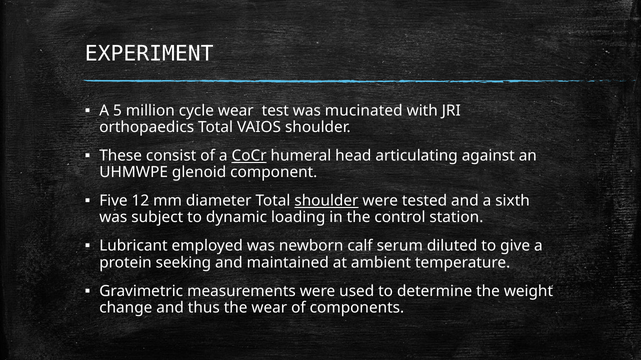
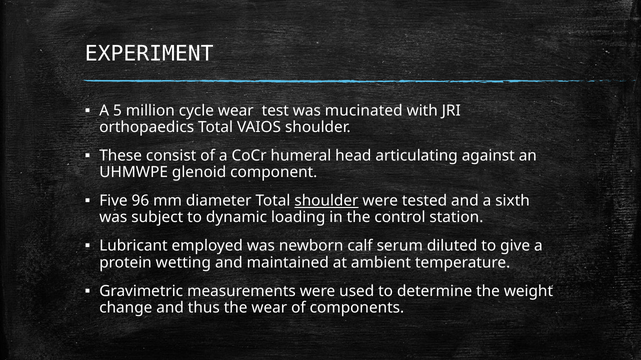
CoCr underline: present -> none
12: 12 -> 96
seeking: seeking -> wetting
